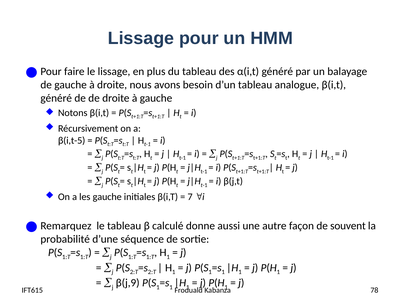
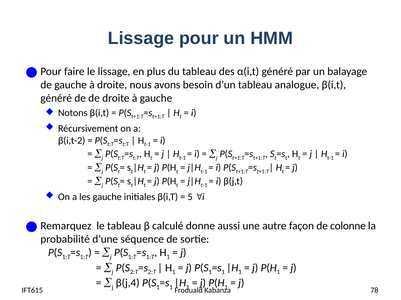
β(i,t-5: β(i,t-5 -> β(i,t-2
7: 7 -> 5
souvent: souvent -> colonne
β(j,9: β(j,9 -> β(j,4
